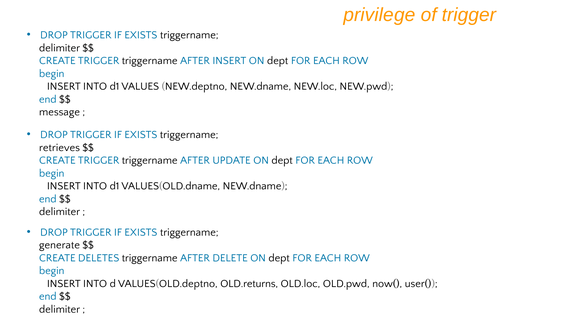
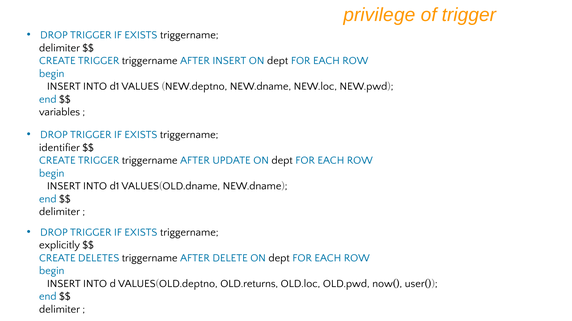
message: message -> variables
retrieves: retrieves -> identifier
generate: generate -> explicitly
